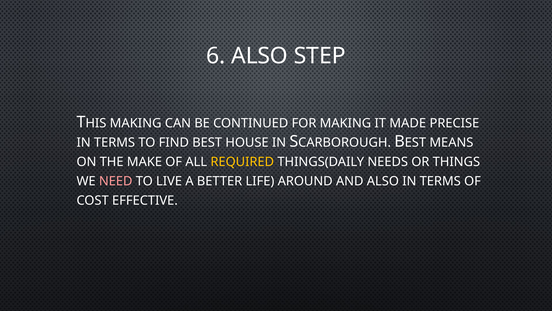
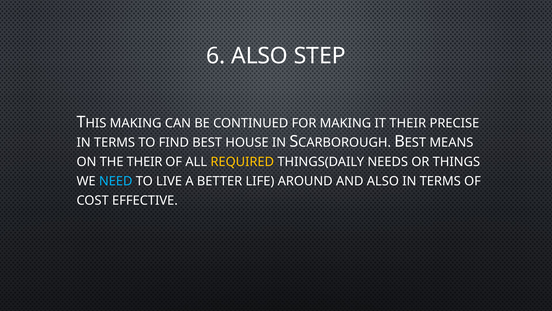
IT MADE: MADE -> THEIR
THE MAKE: MAKE -> THEIR
NEED colour: pink -> light blue
